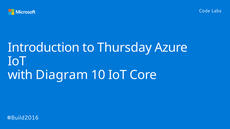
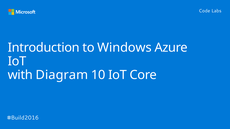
Thursday: Thursday -> Windows
